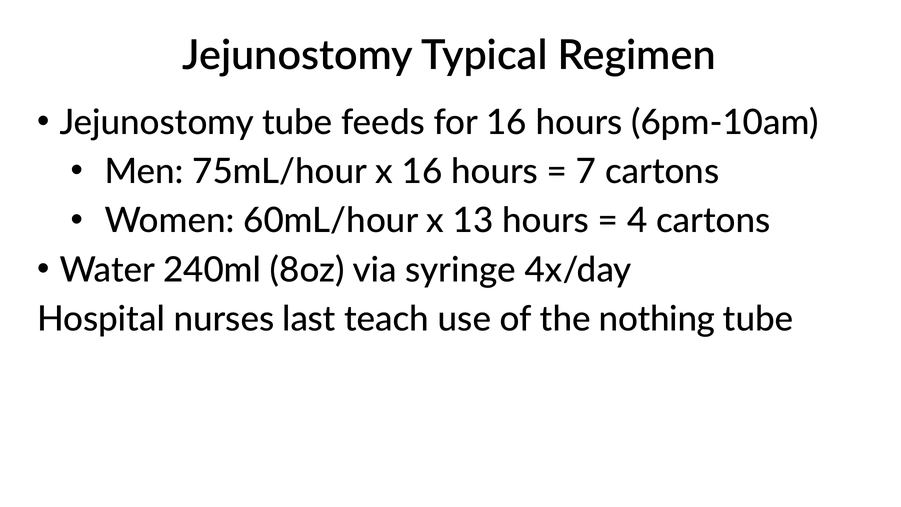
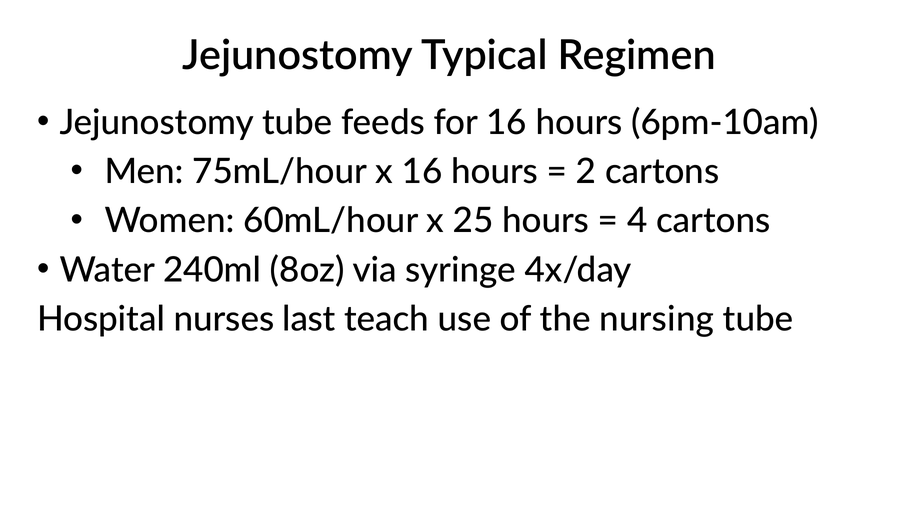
7: 7 -> 2
13: 13 -> 25
nothing: nothing -> nursing
